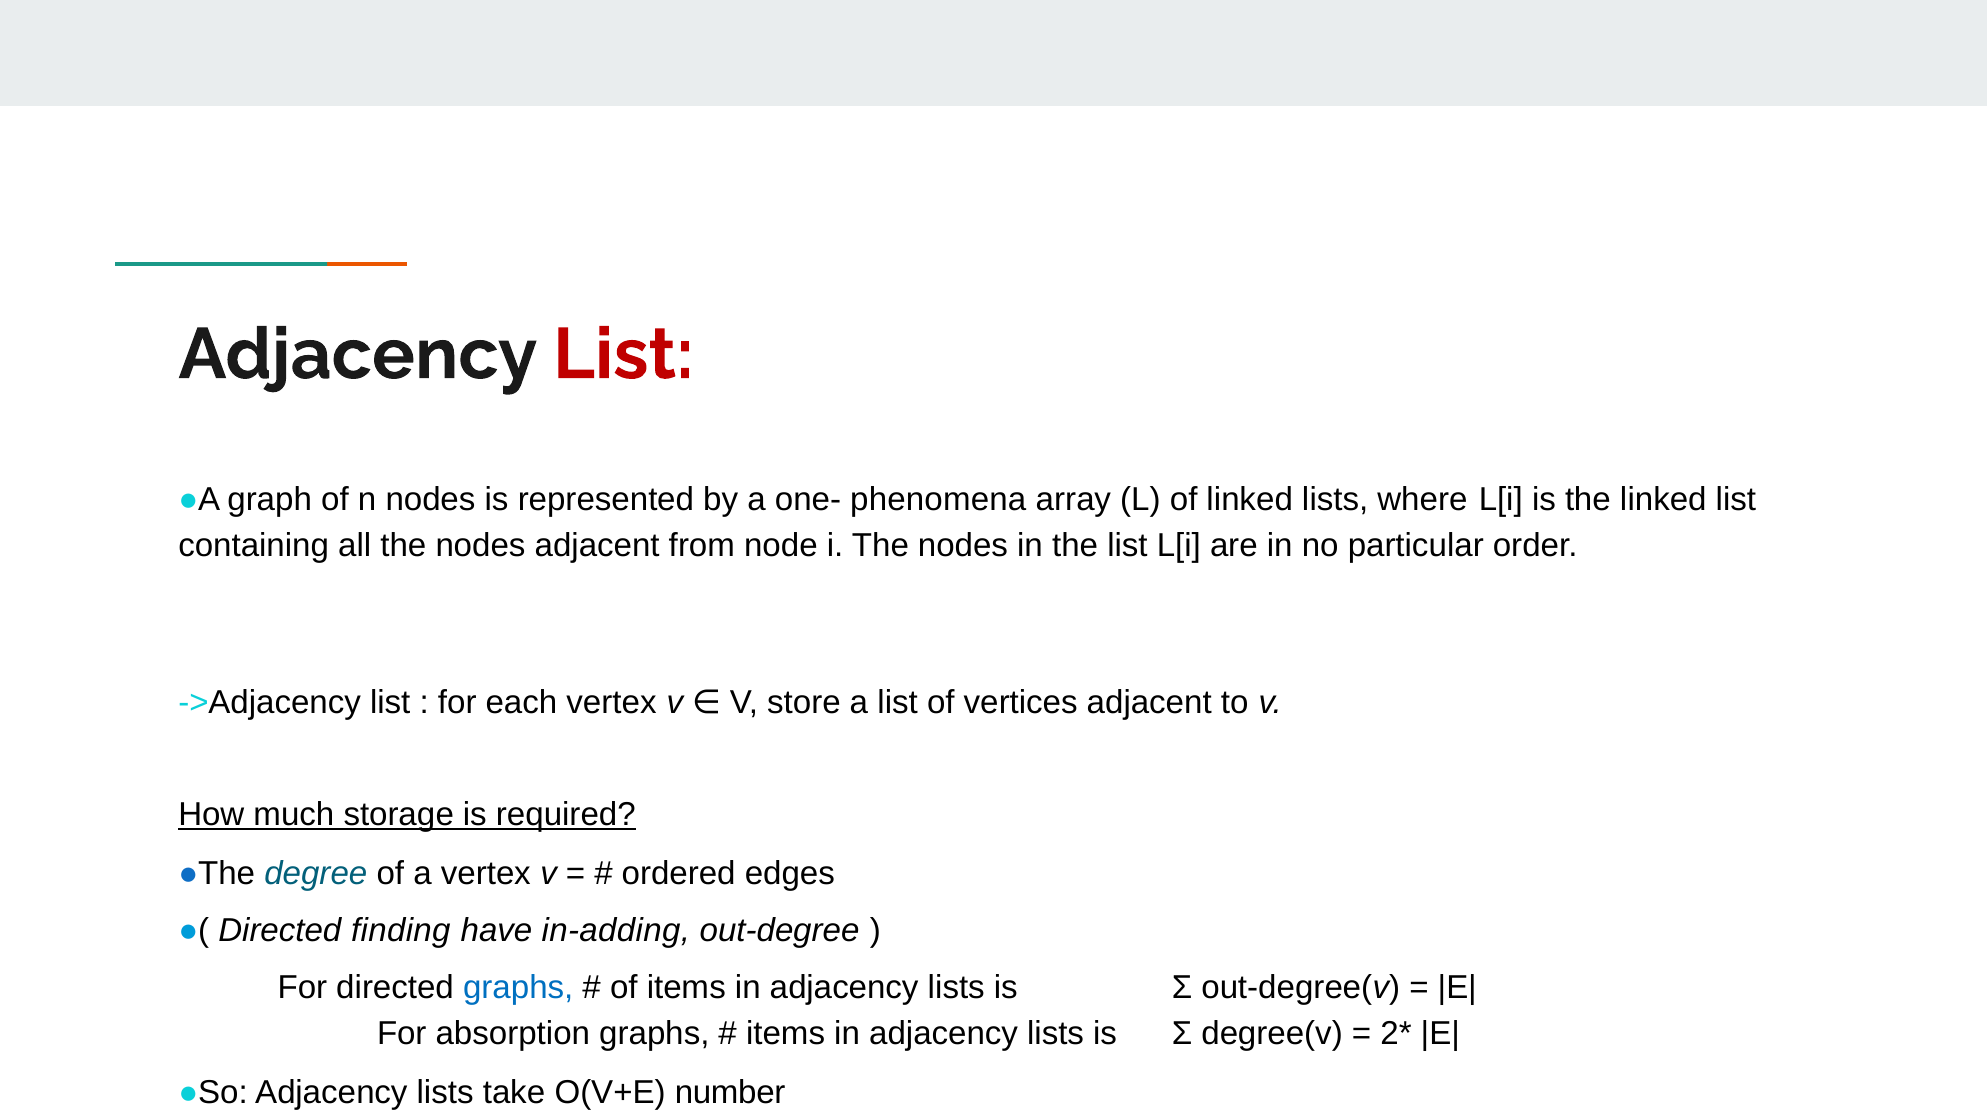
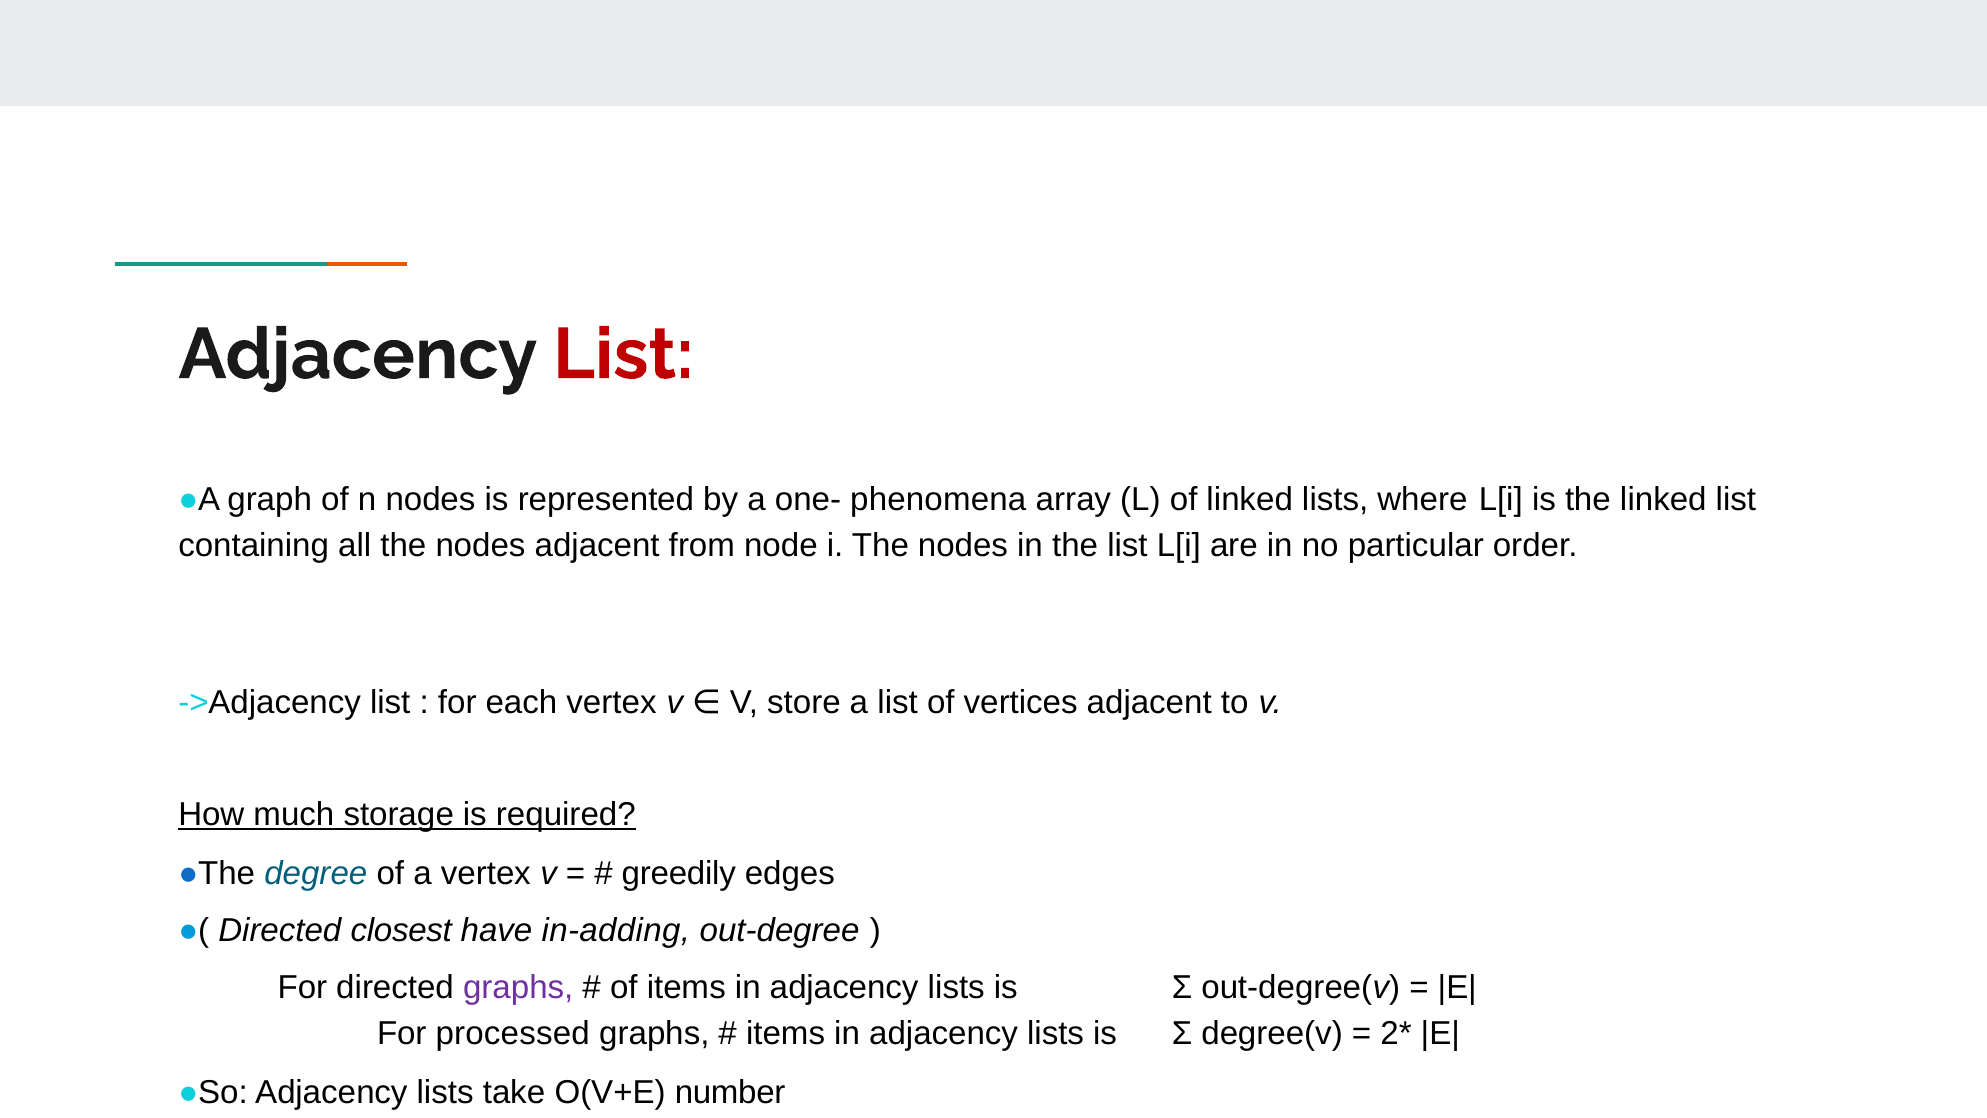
ordered: ordered -> greedily
finding: finding -> closest
graphs at (518, 987) colour: blue -> purple
absorption: absorption -> processed
